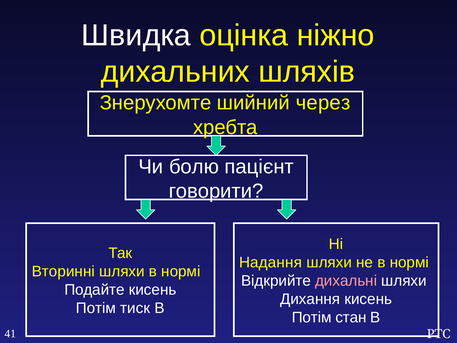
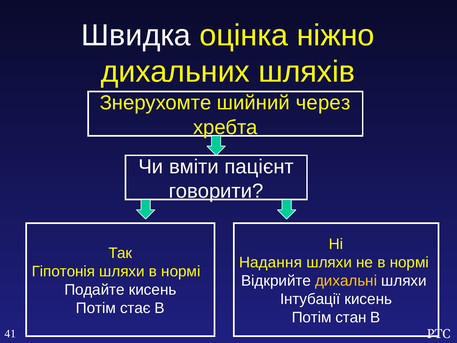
болю: болю -> вміти
Вторинні: Вторинні -> Гіпотонія
дихальні colour: pink -> yellow
Дихання: Дихання -> Інтубації
тиск: тиск -> стає
